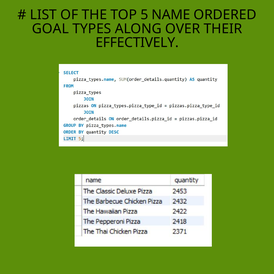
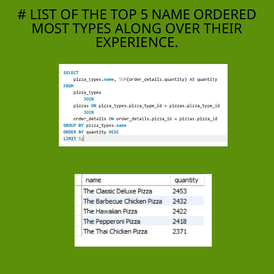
GOAL: GOAL -> MOST
EFFECTIVELY: EFFECTIVELY -> EXPERIENCE
